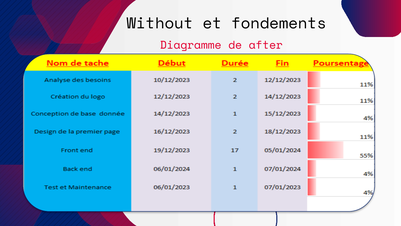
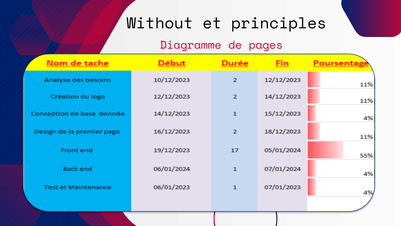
fondements: fondements -> principles
after: after -> pages
